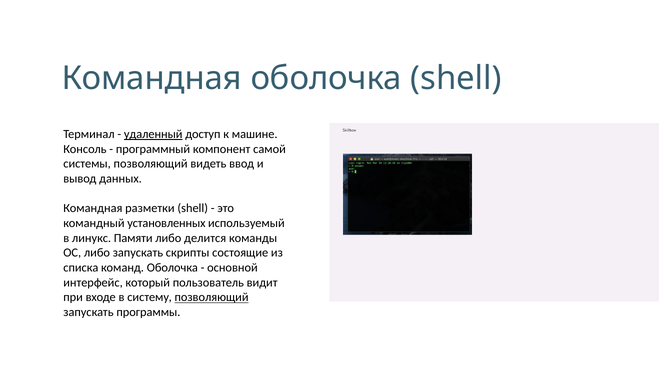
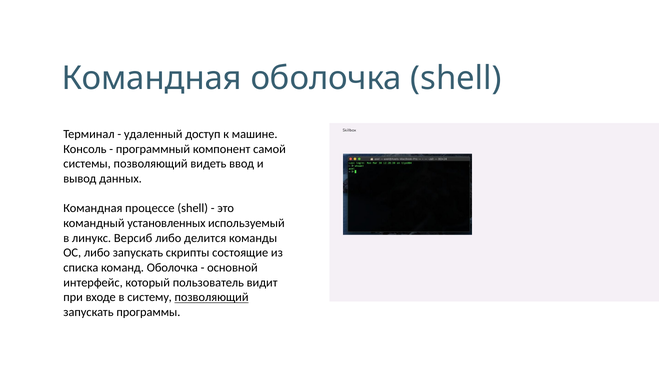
удаленный underline: present -> none
разметки: разметки -> процессе
Памяти: Памяти -> Версиб
